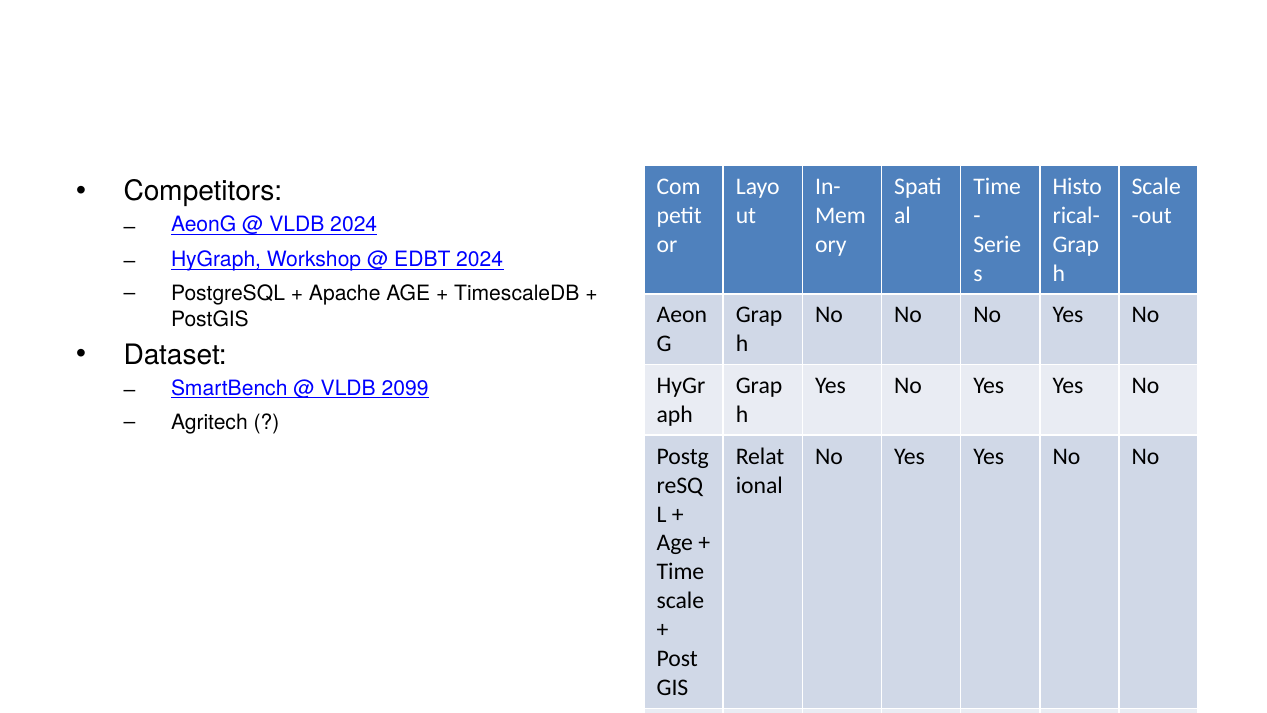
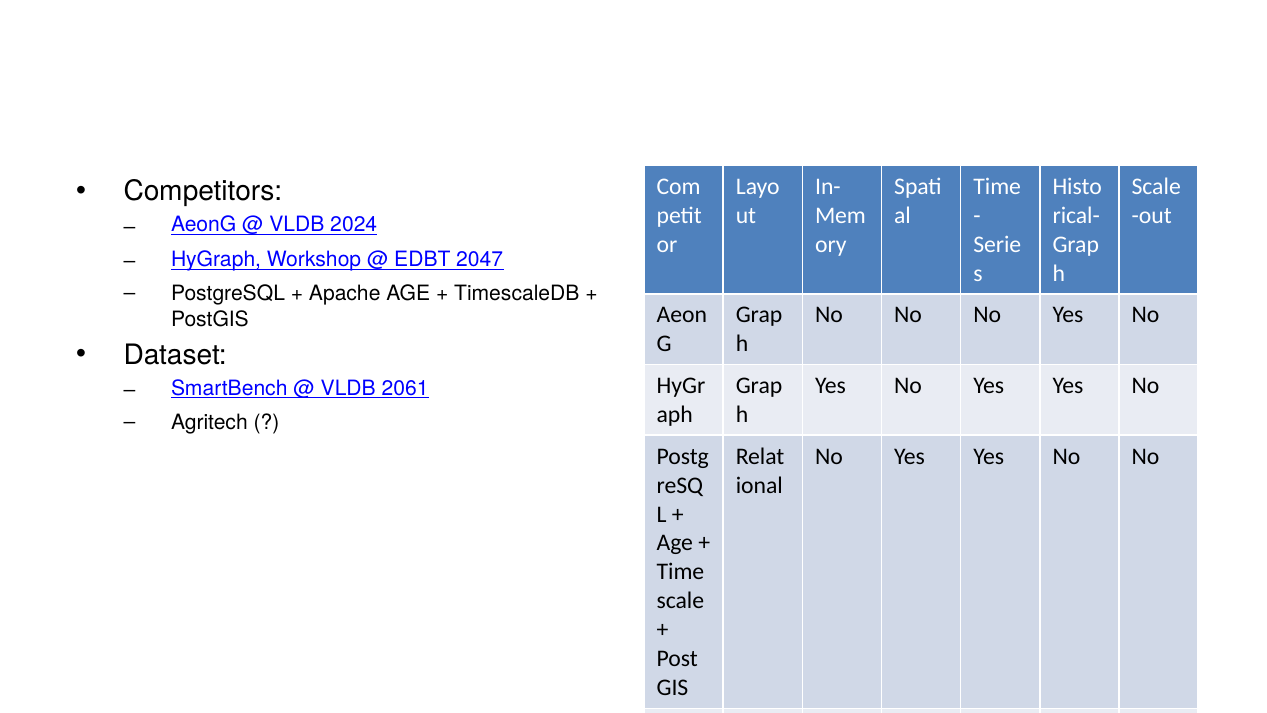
EDBT 2024: 2024 -> 2047
2099: 2099 -> 2061
